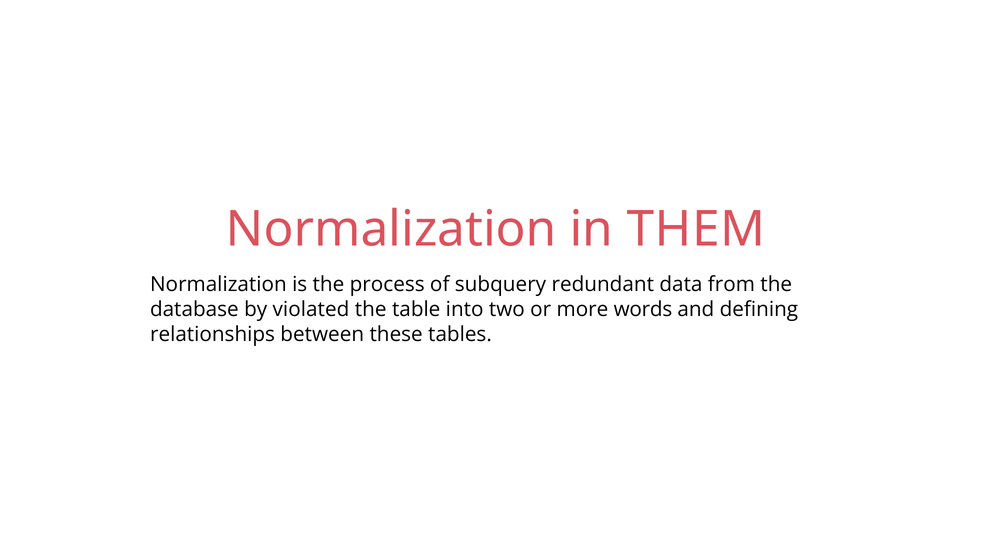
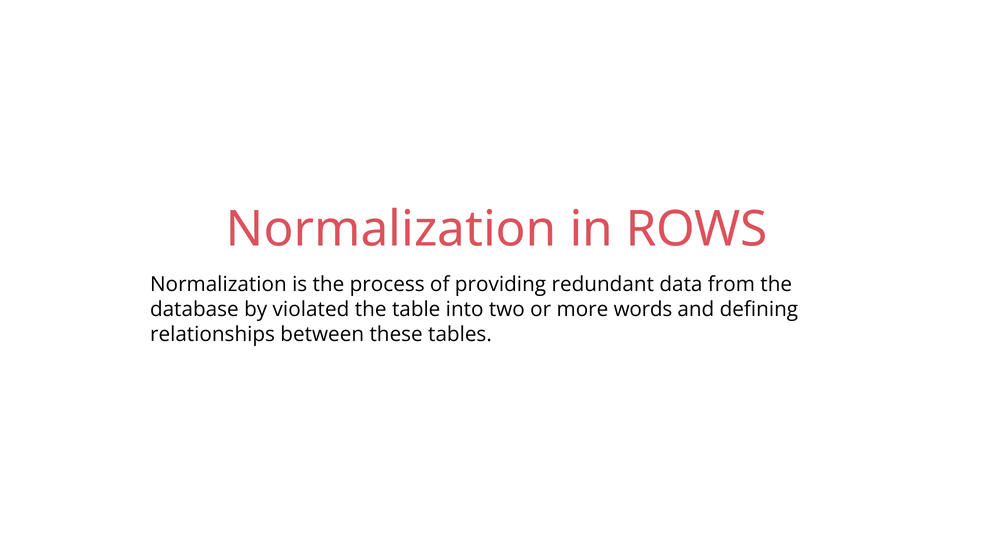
THEM: THEM -> ROWS
subquery: subquery -> providing
